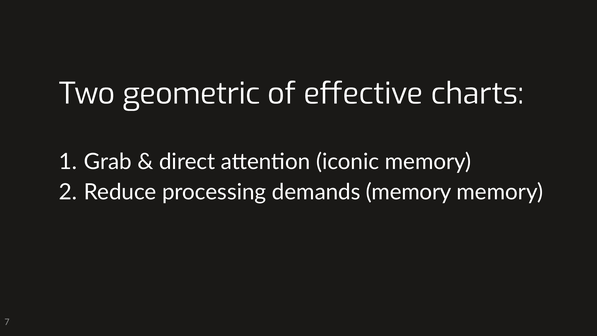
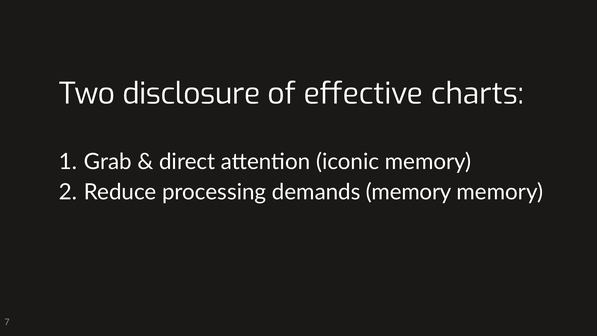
geometric: geometric -> disclosure
